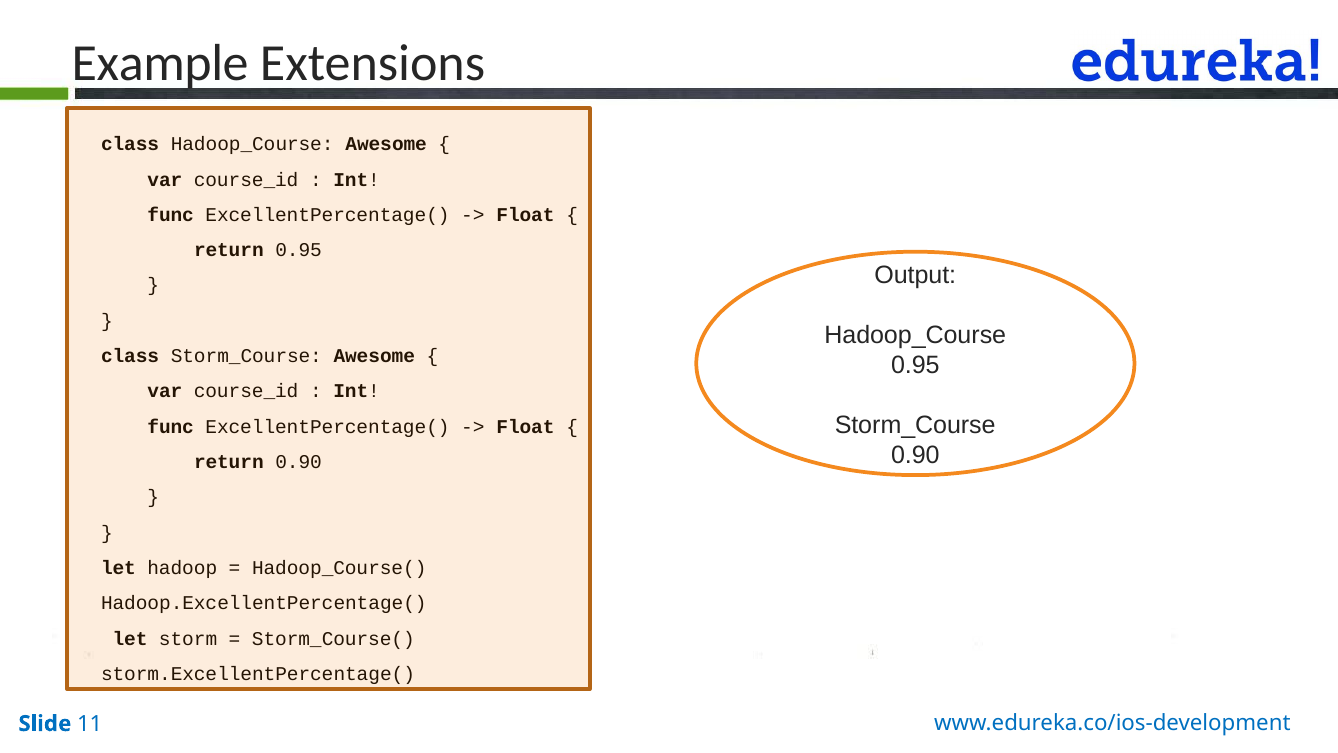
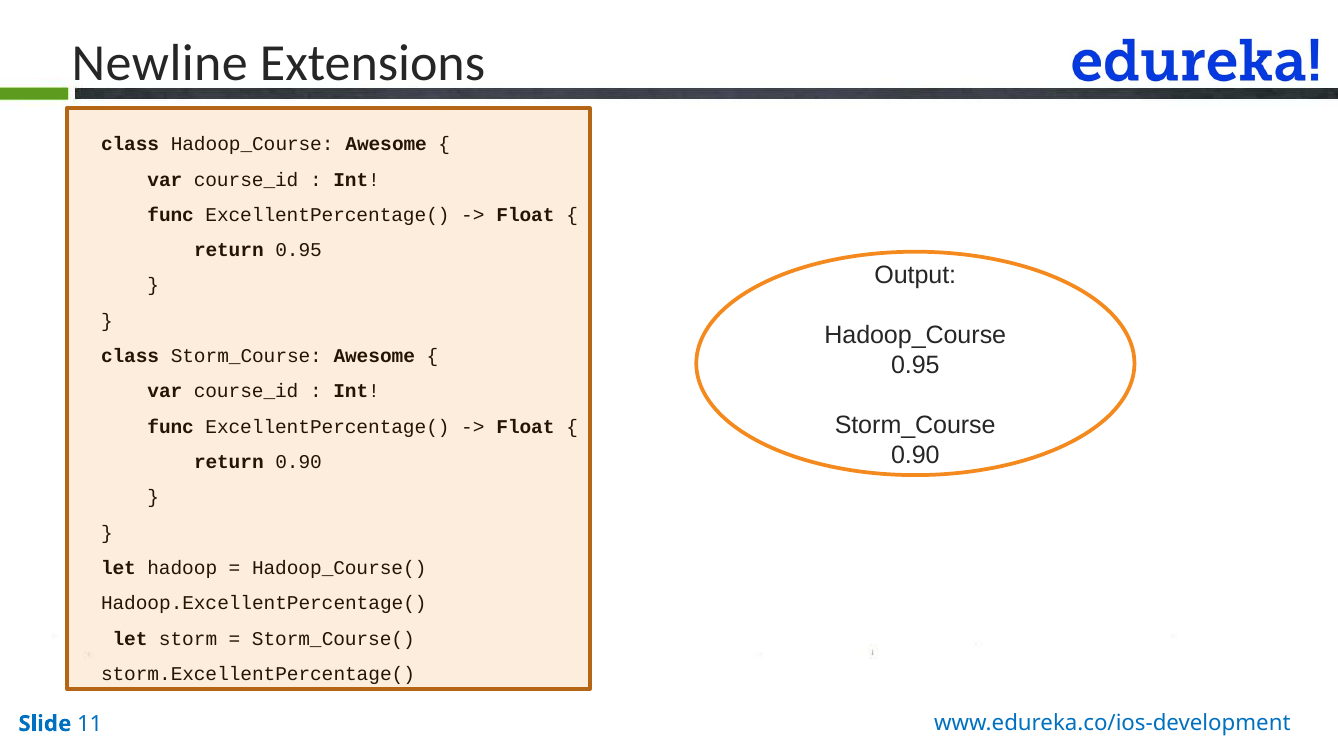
Example: Example -> Newline
